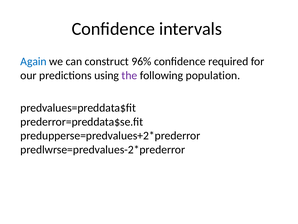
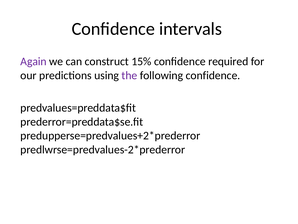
Again colour: blue -> purple
96%: 96% -> 15%
following population: population -> confidence
